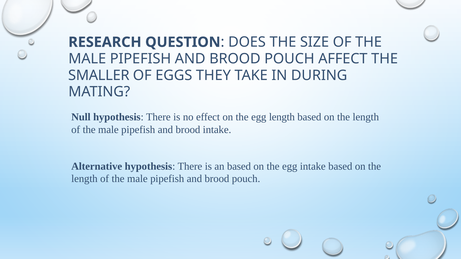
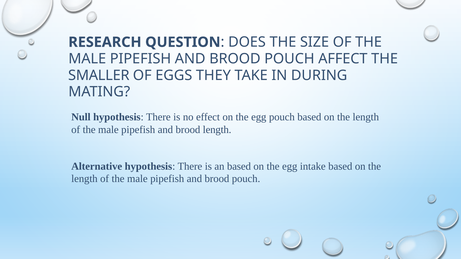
egg length: length -> pouch
brood intake: intake -> length
